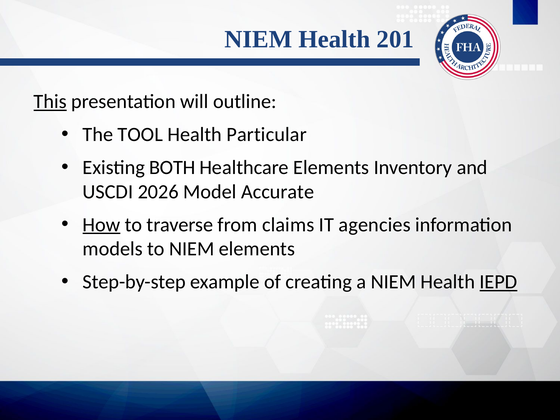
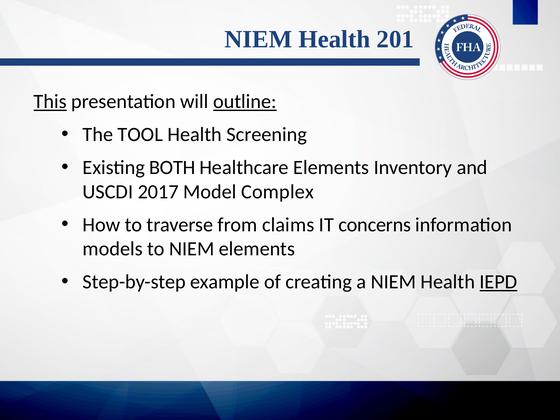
outline underline: none -> present
Particular: Particular -> Screening
2026: 2026 -> 2017
Accurate: Accurate -> Complex
How underline: present -> none
agencies: agencies -> concerns
